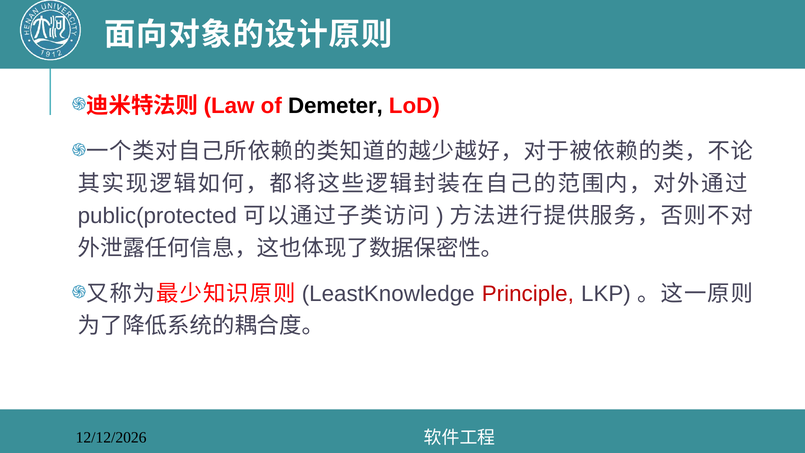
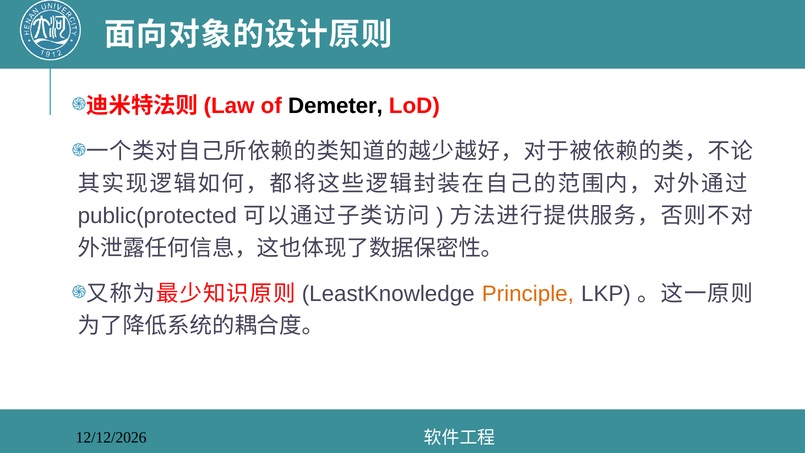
Principle colour: red -> orange
